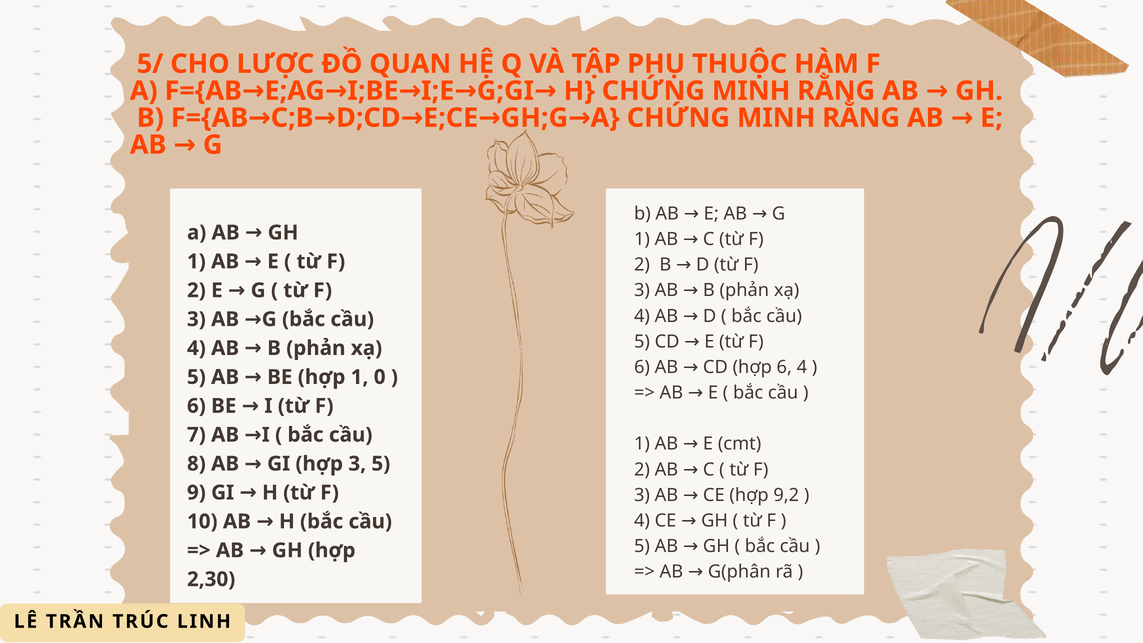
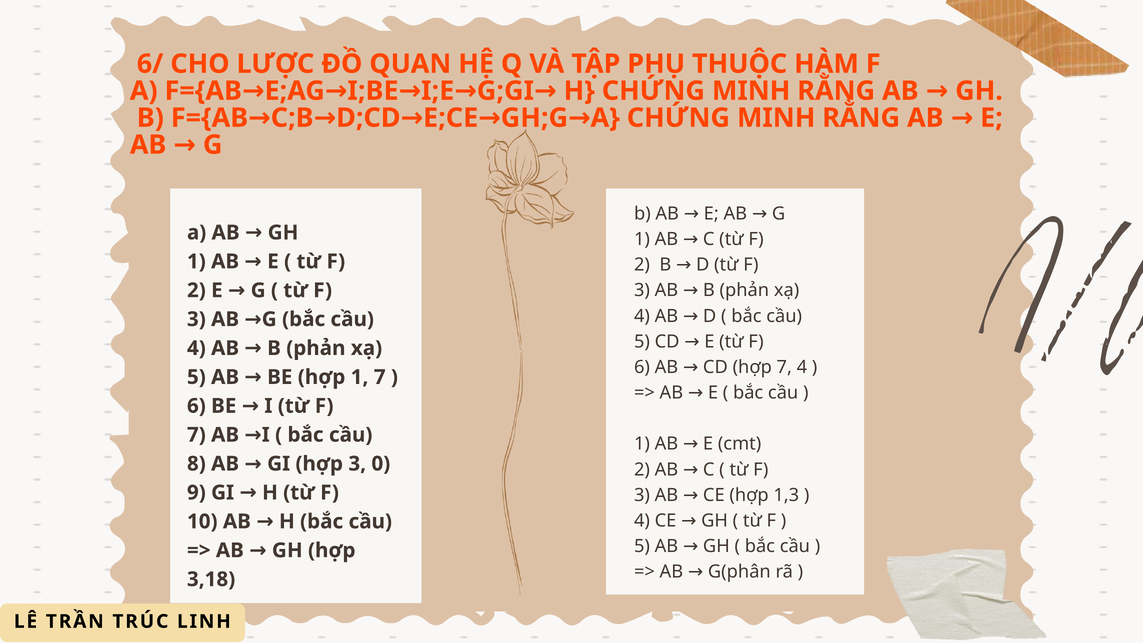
5/: 5/ -> 6/
hợp 6: 6 -> 7
1 0: 0 -> 7
3 5: 5 -> 0
9,2: 9,2 -> 1,3
2,30: 2,30 -> 3,18
